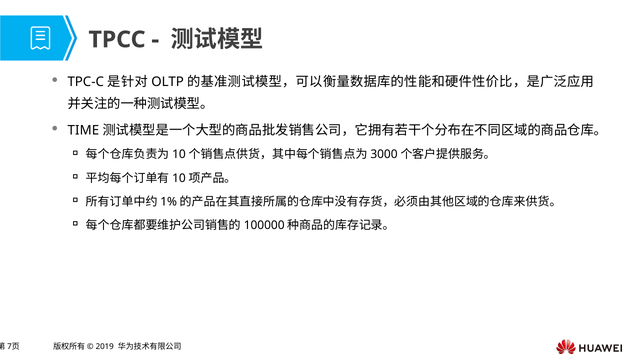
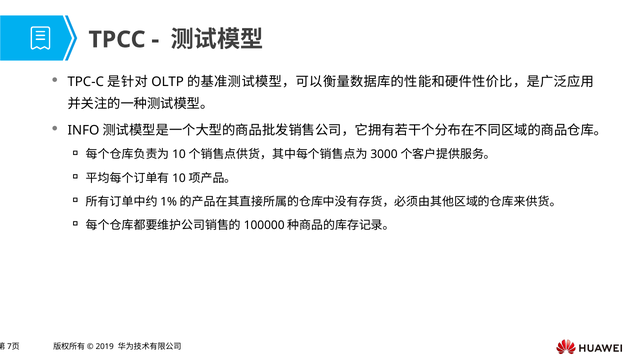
TIME: TIME -> INFO
